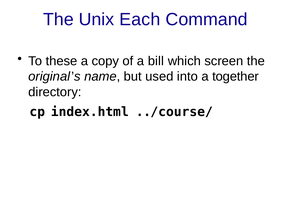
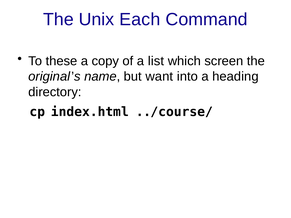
bill: bill -> list
used: used -> want
together: together -> heading
